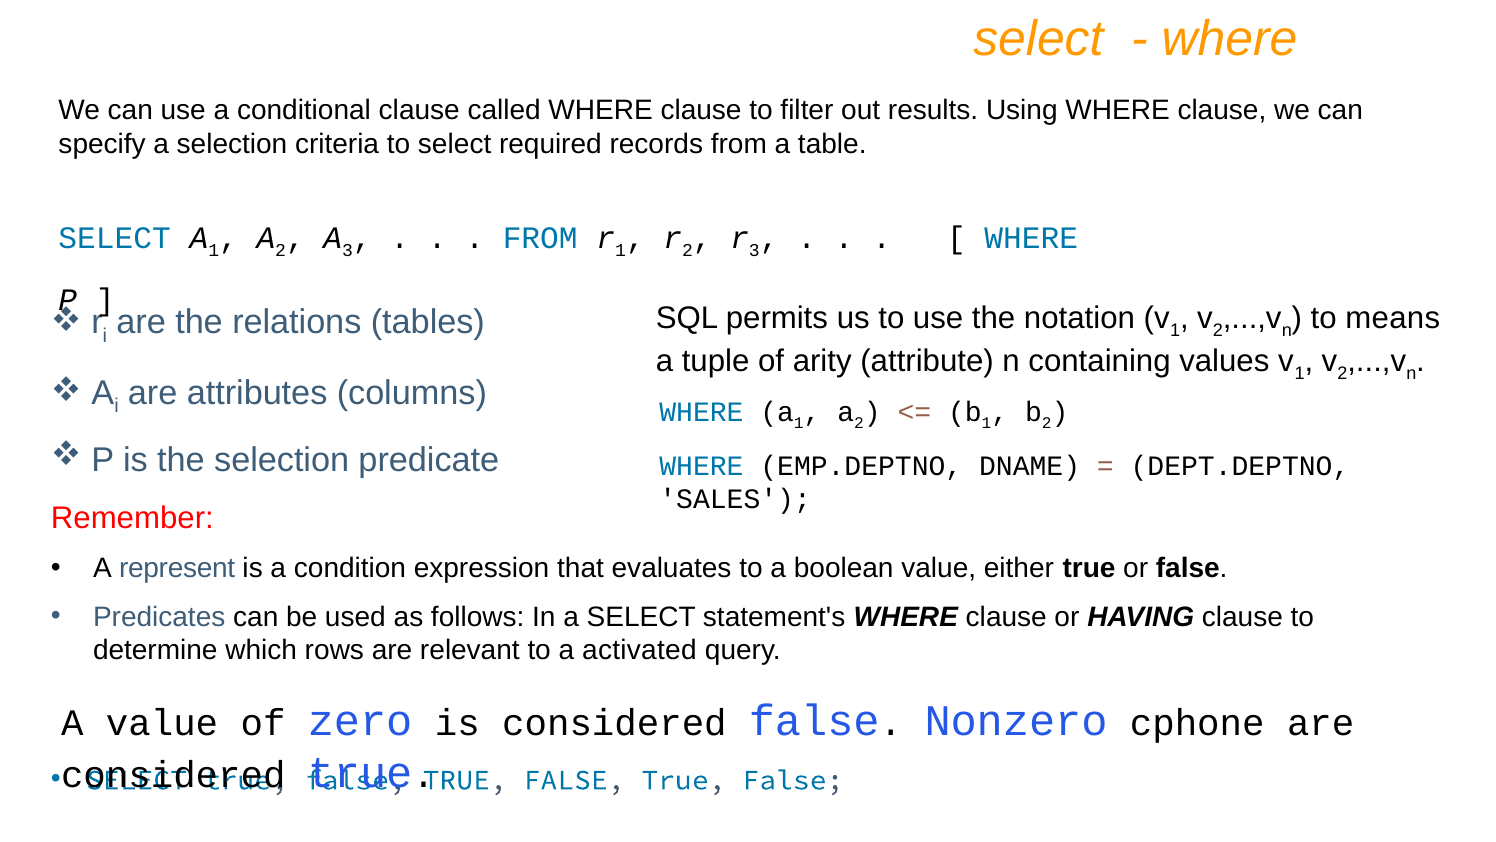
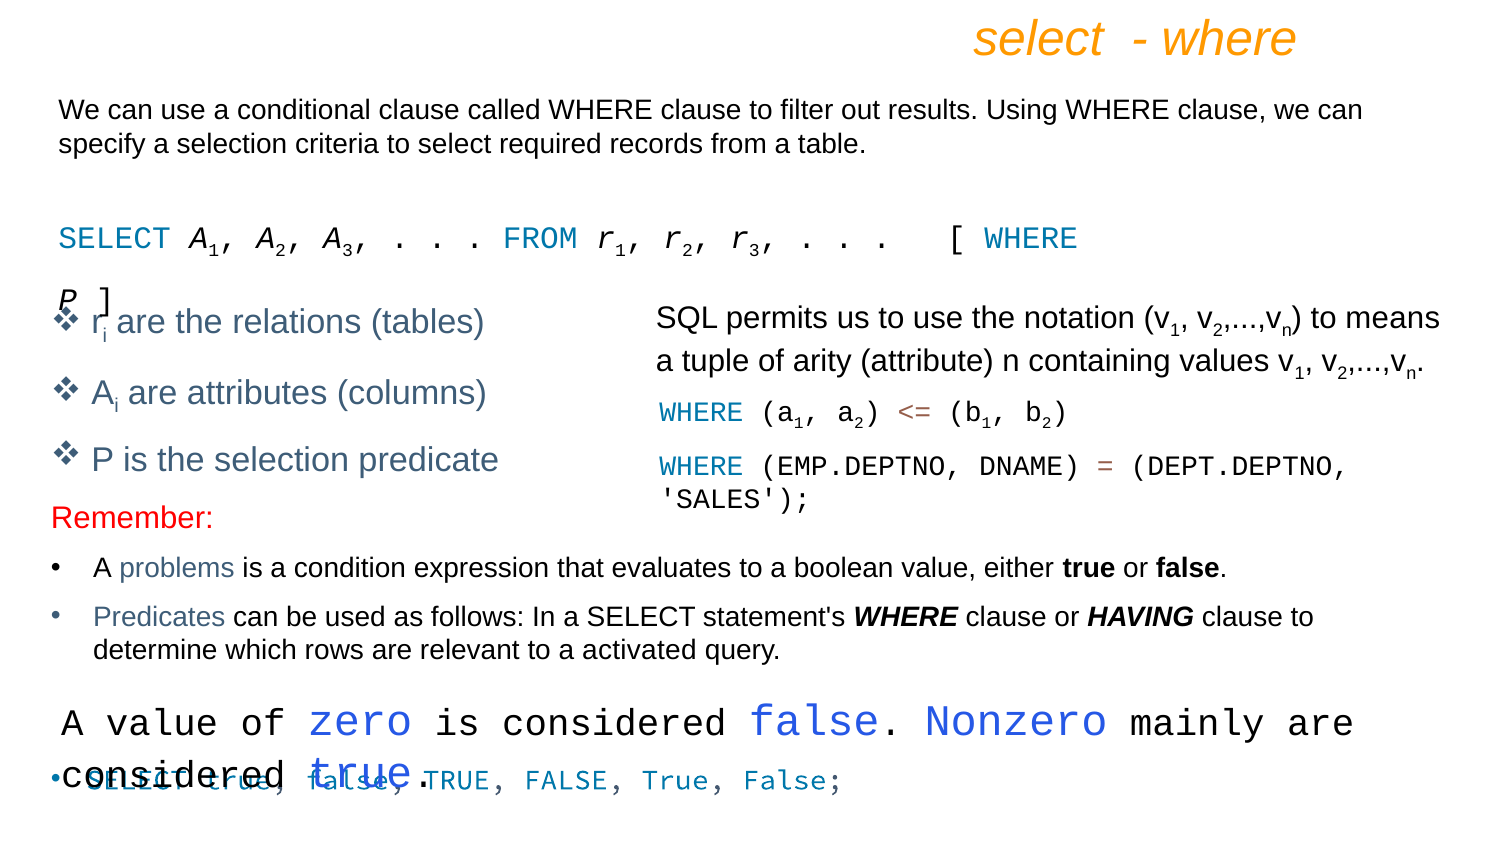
represent: represent -> problems
cphone: cphone -> mainly
